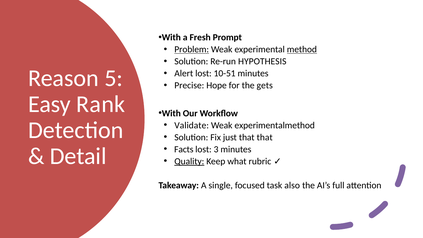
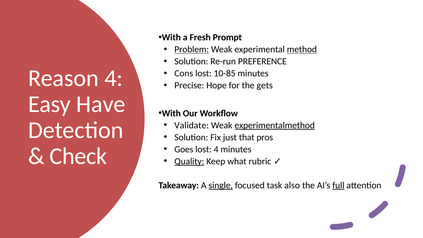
HYPOTHESIS: HYPOTHESIS -> PREFERENCE
Reason 5: 5 -> 4
Alert: Alert -> Cons
10-51: 10-51 -> 10-85
Rank: Rank -> Have
experimentalmethod underline: none -> present
that that: that -> pros
Facts: Facts -> Goes
lost 3: 3 -> 4
Detail: Detail -> Check
single underline: none -> present
full underline: none -> present
